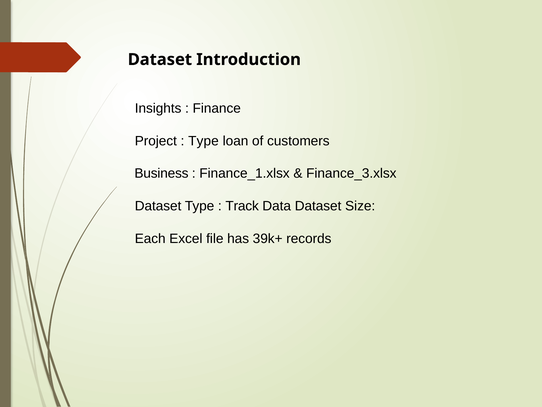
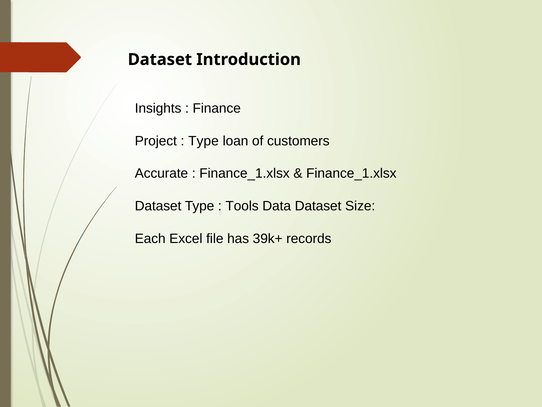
Business: Business -> Accurate
Finance_3.xlsx at (351, 173): Finance_3.xlsx -> Finance_1.xlsx
Track: Track -> Tools
